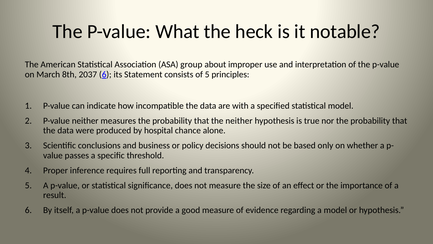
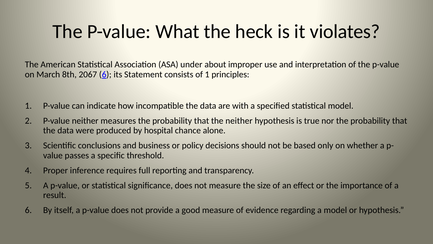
notable: notable -> violates
group: group -> under
2037: 2037 -> 2067
of 5: 5 -> 1
